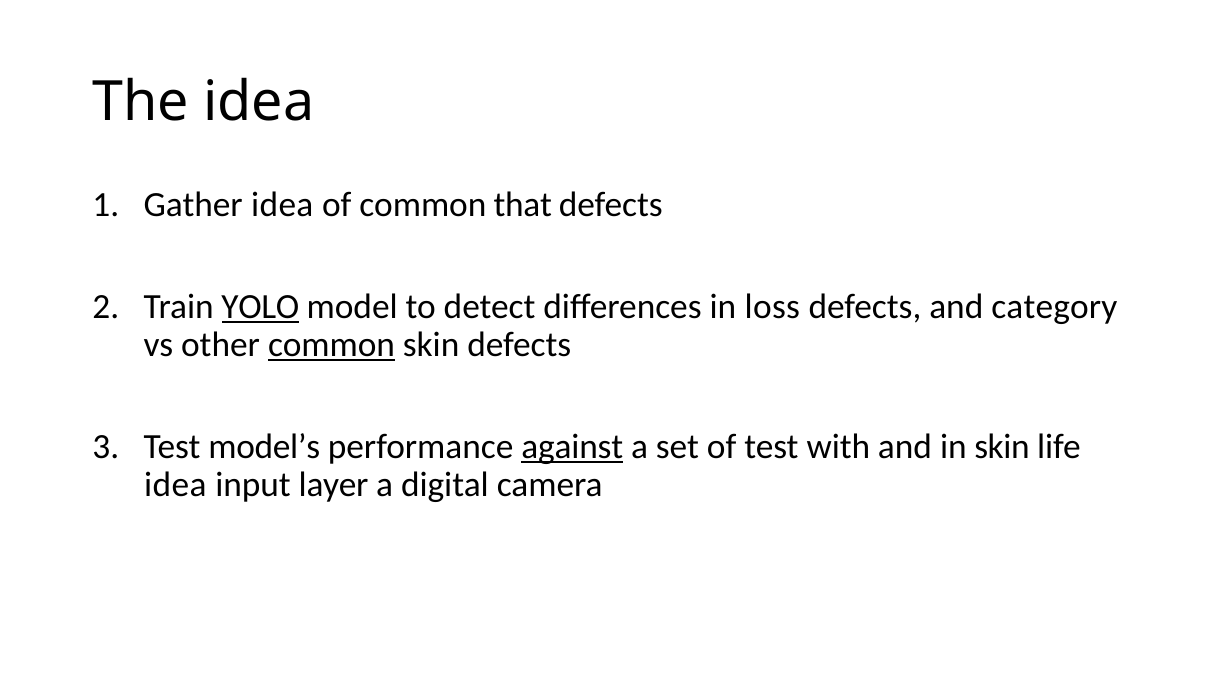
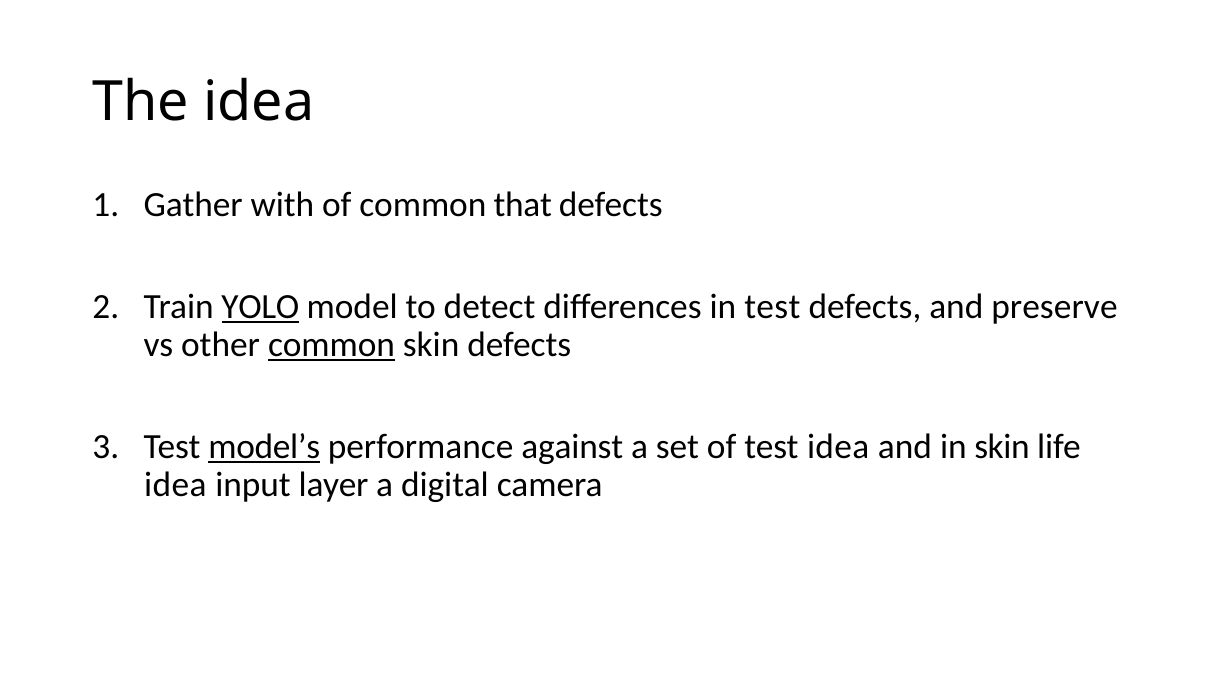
Gather idea: idea -> with
in loss: loss -> test
category: category -> preserve
model’s underline: none -> present
against underline: present -> none
test with: with -> idea
